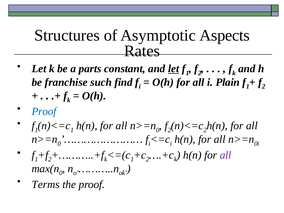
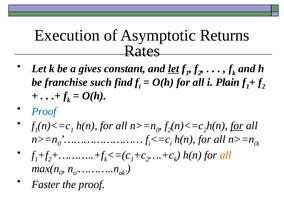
Structures: Structures -> Execution
Aspects: Aspects -> Returns
parts: parts -> gives
for at (237, 126) underline: none -> present
all at (226, 155) colour: purple -> orange
Terms: Terms -> Faster
